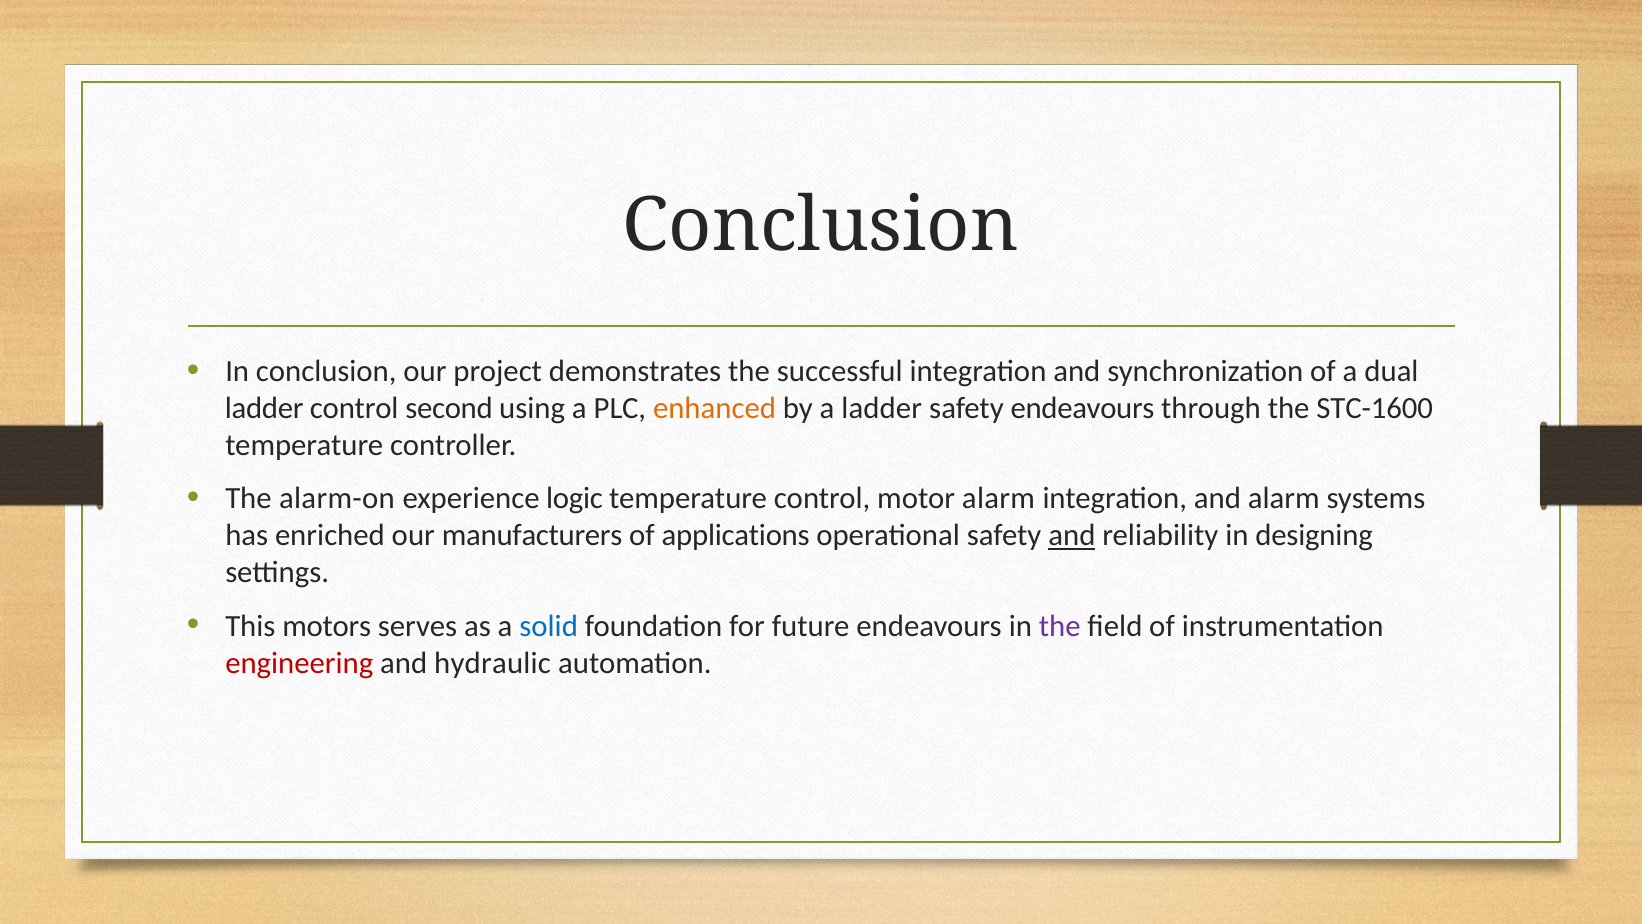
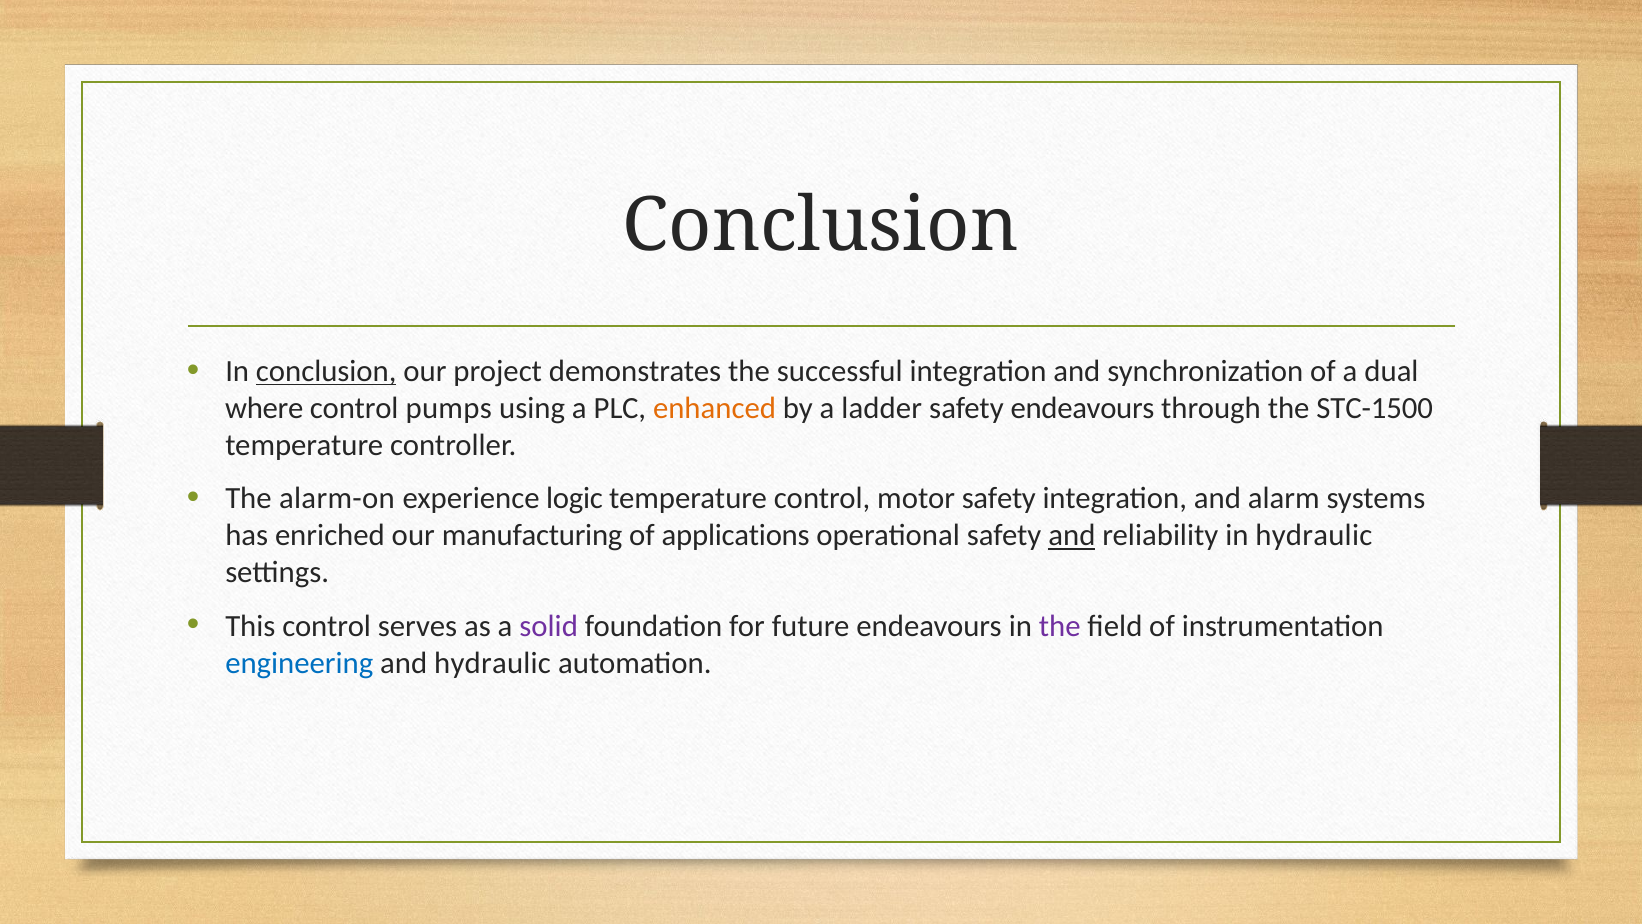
conclusion at (326, 371) underline: none -> present
ladder at (264, 408): ladder -> where
second: second -> pumps
STC-1600: STC-1600 -> STC-1500
motor alarm: alarm -> safety
manufacturers: manufacturers -> manufacturing
in designing: designing -> hydraulic
This motors: motors -> control
solid colour: blue -> purple
engineering colour: red -> blue
